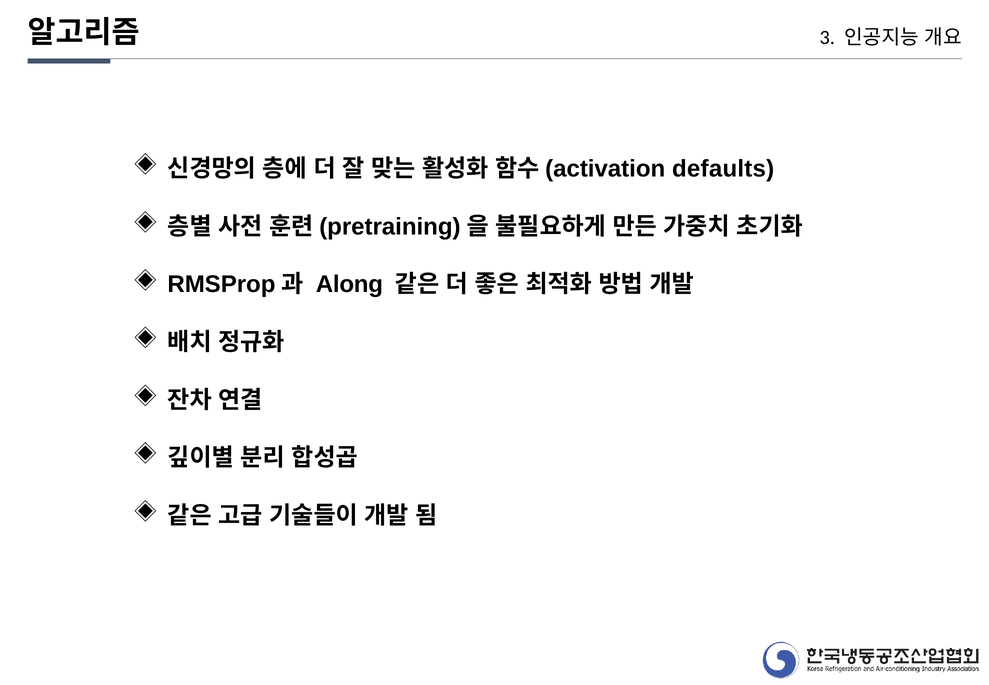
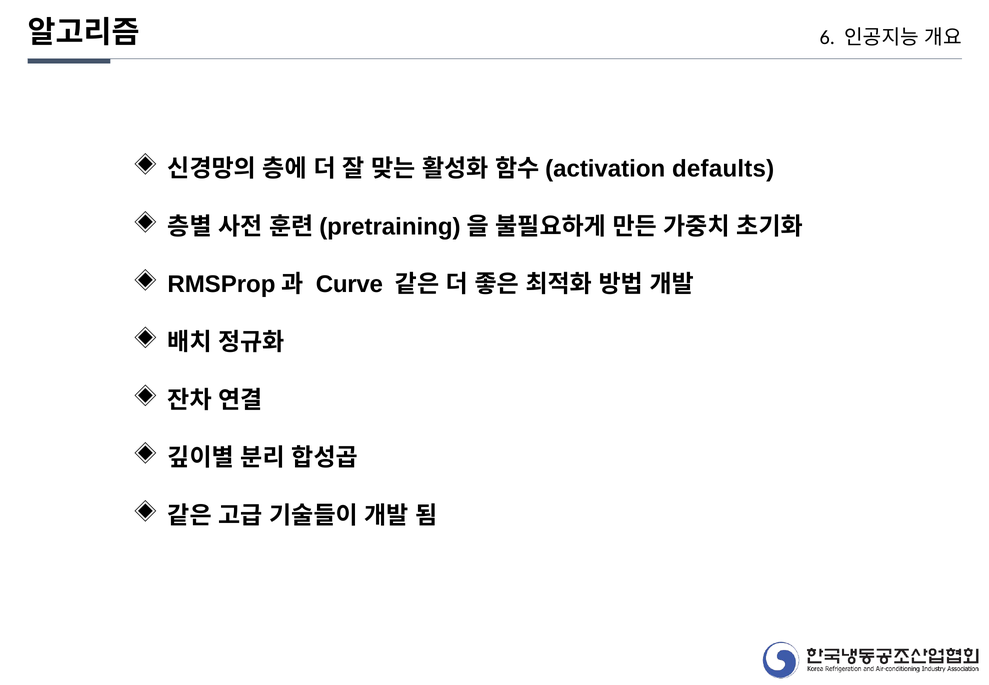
3: 3 -> 6
Along: Along -> Curve
